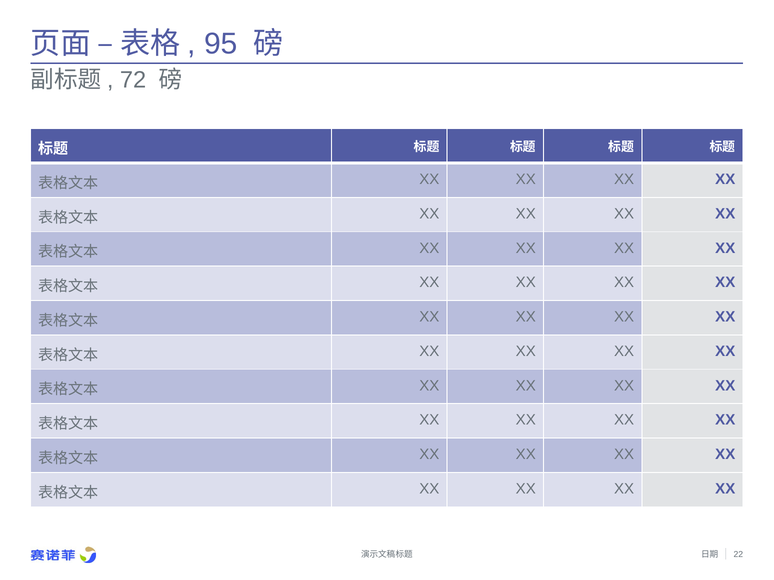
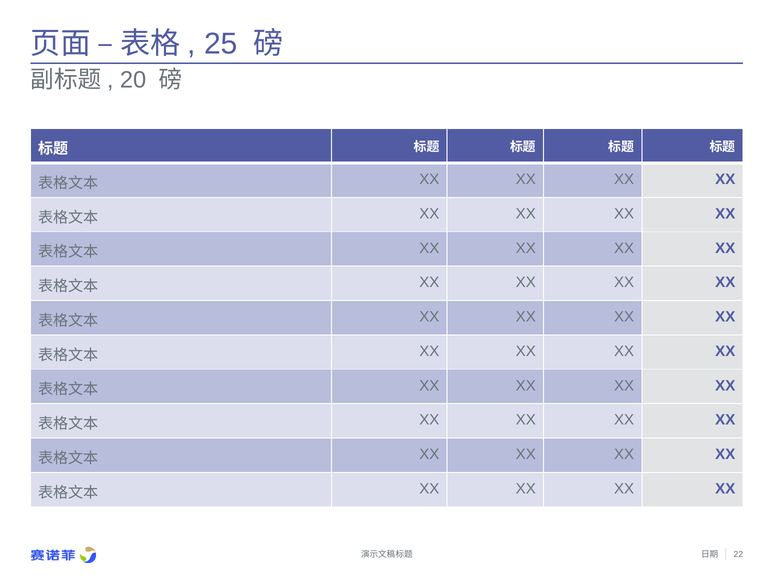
95: 95 -> 25
72: 72 -> 20
